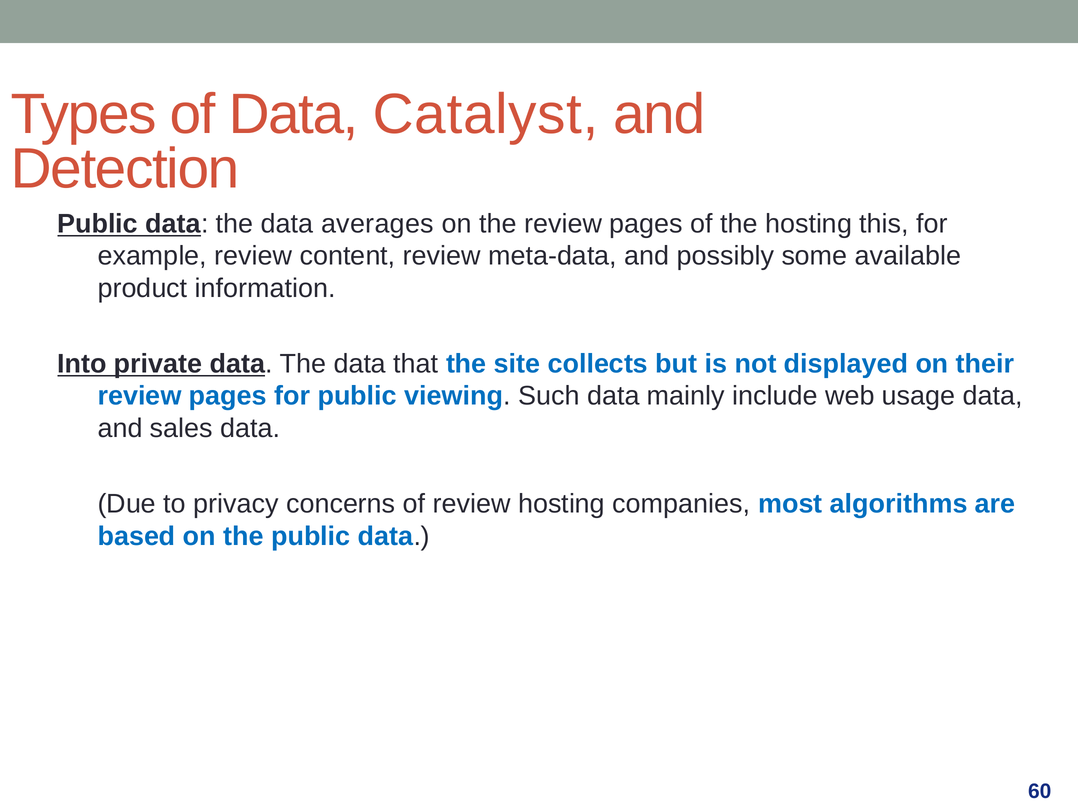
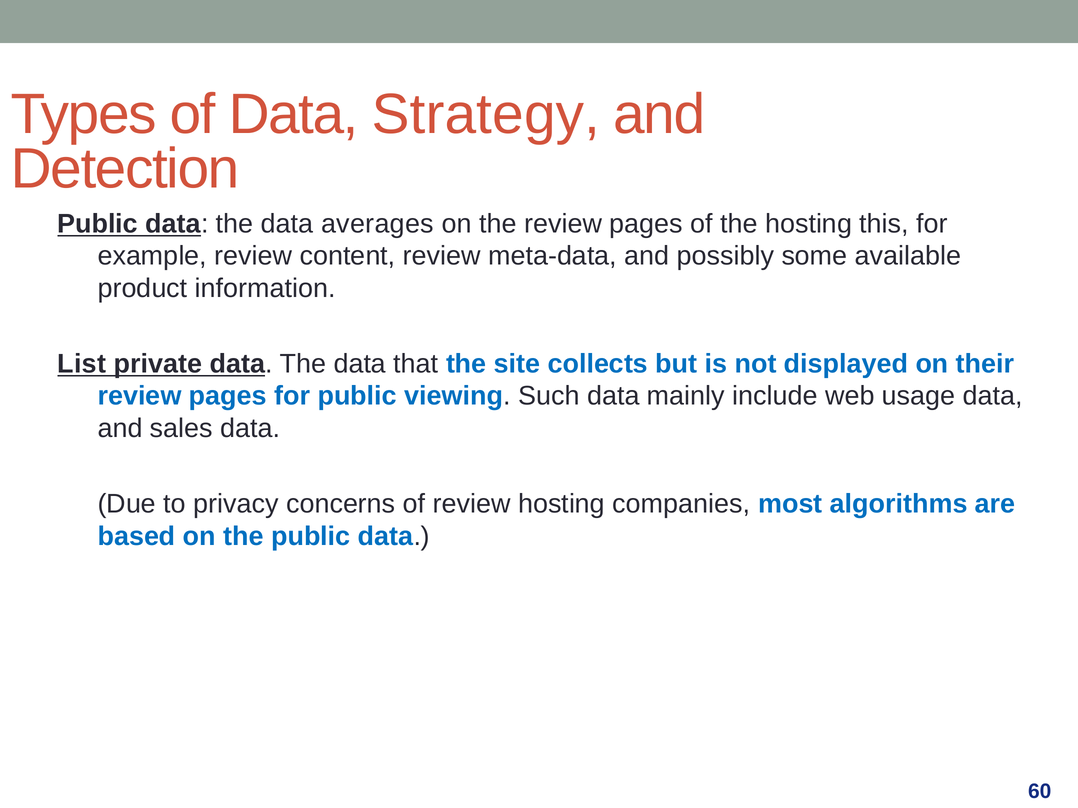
Catalyst: Catalyst -> Strategy
Into: Into -> List
